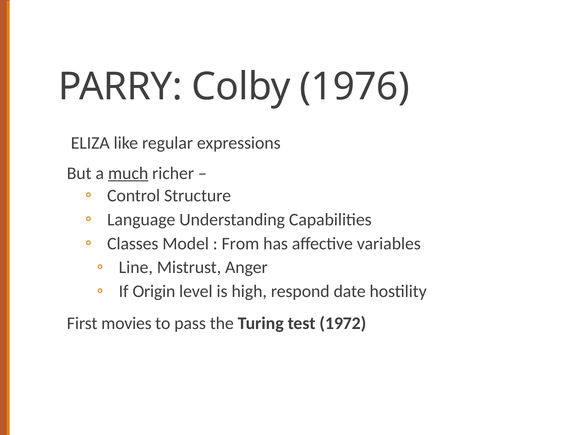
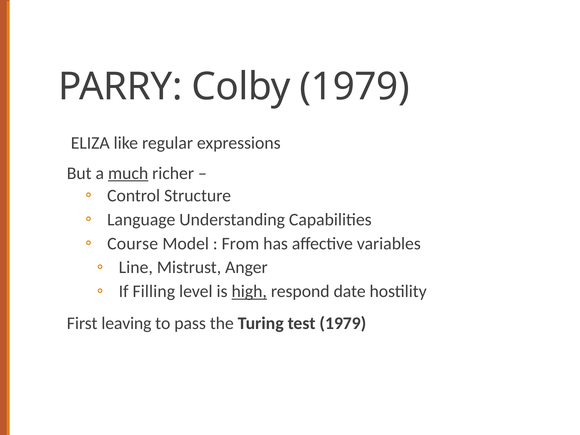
Colby 1976: 1976 -> 1979
Classes: Classes -> Course
Origin: Origin -> Filling
high underline: none -> present
movies: movies -> leaving
test 1972: 1972 -> 1979
